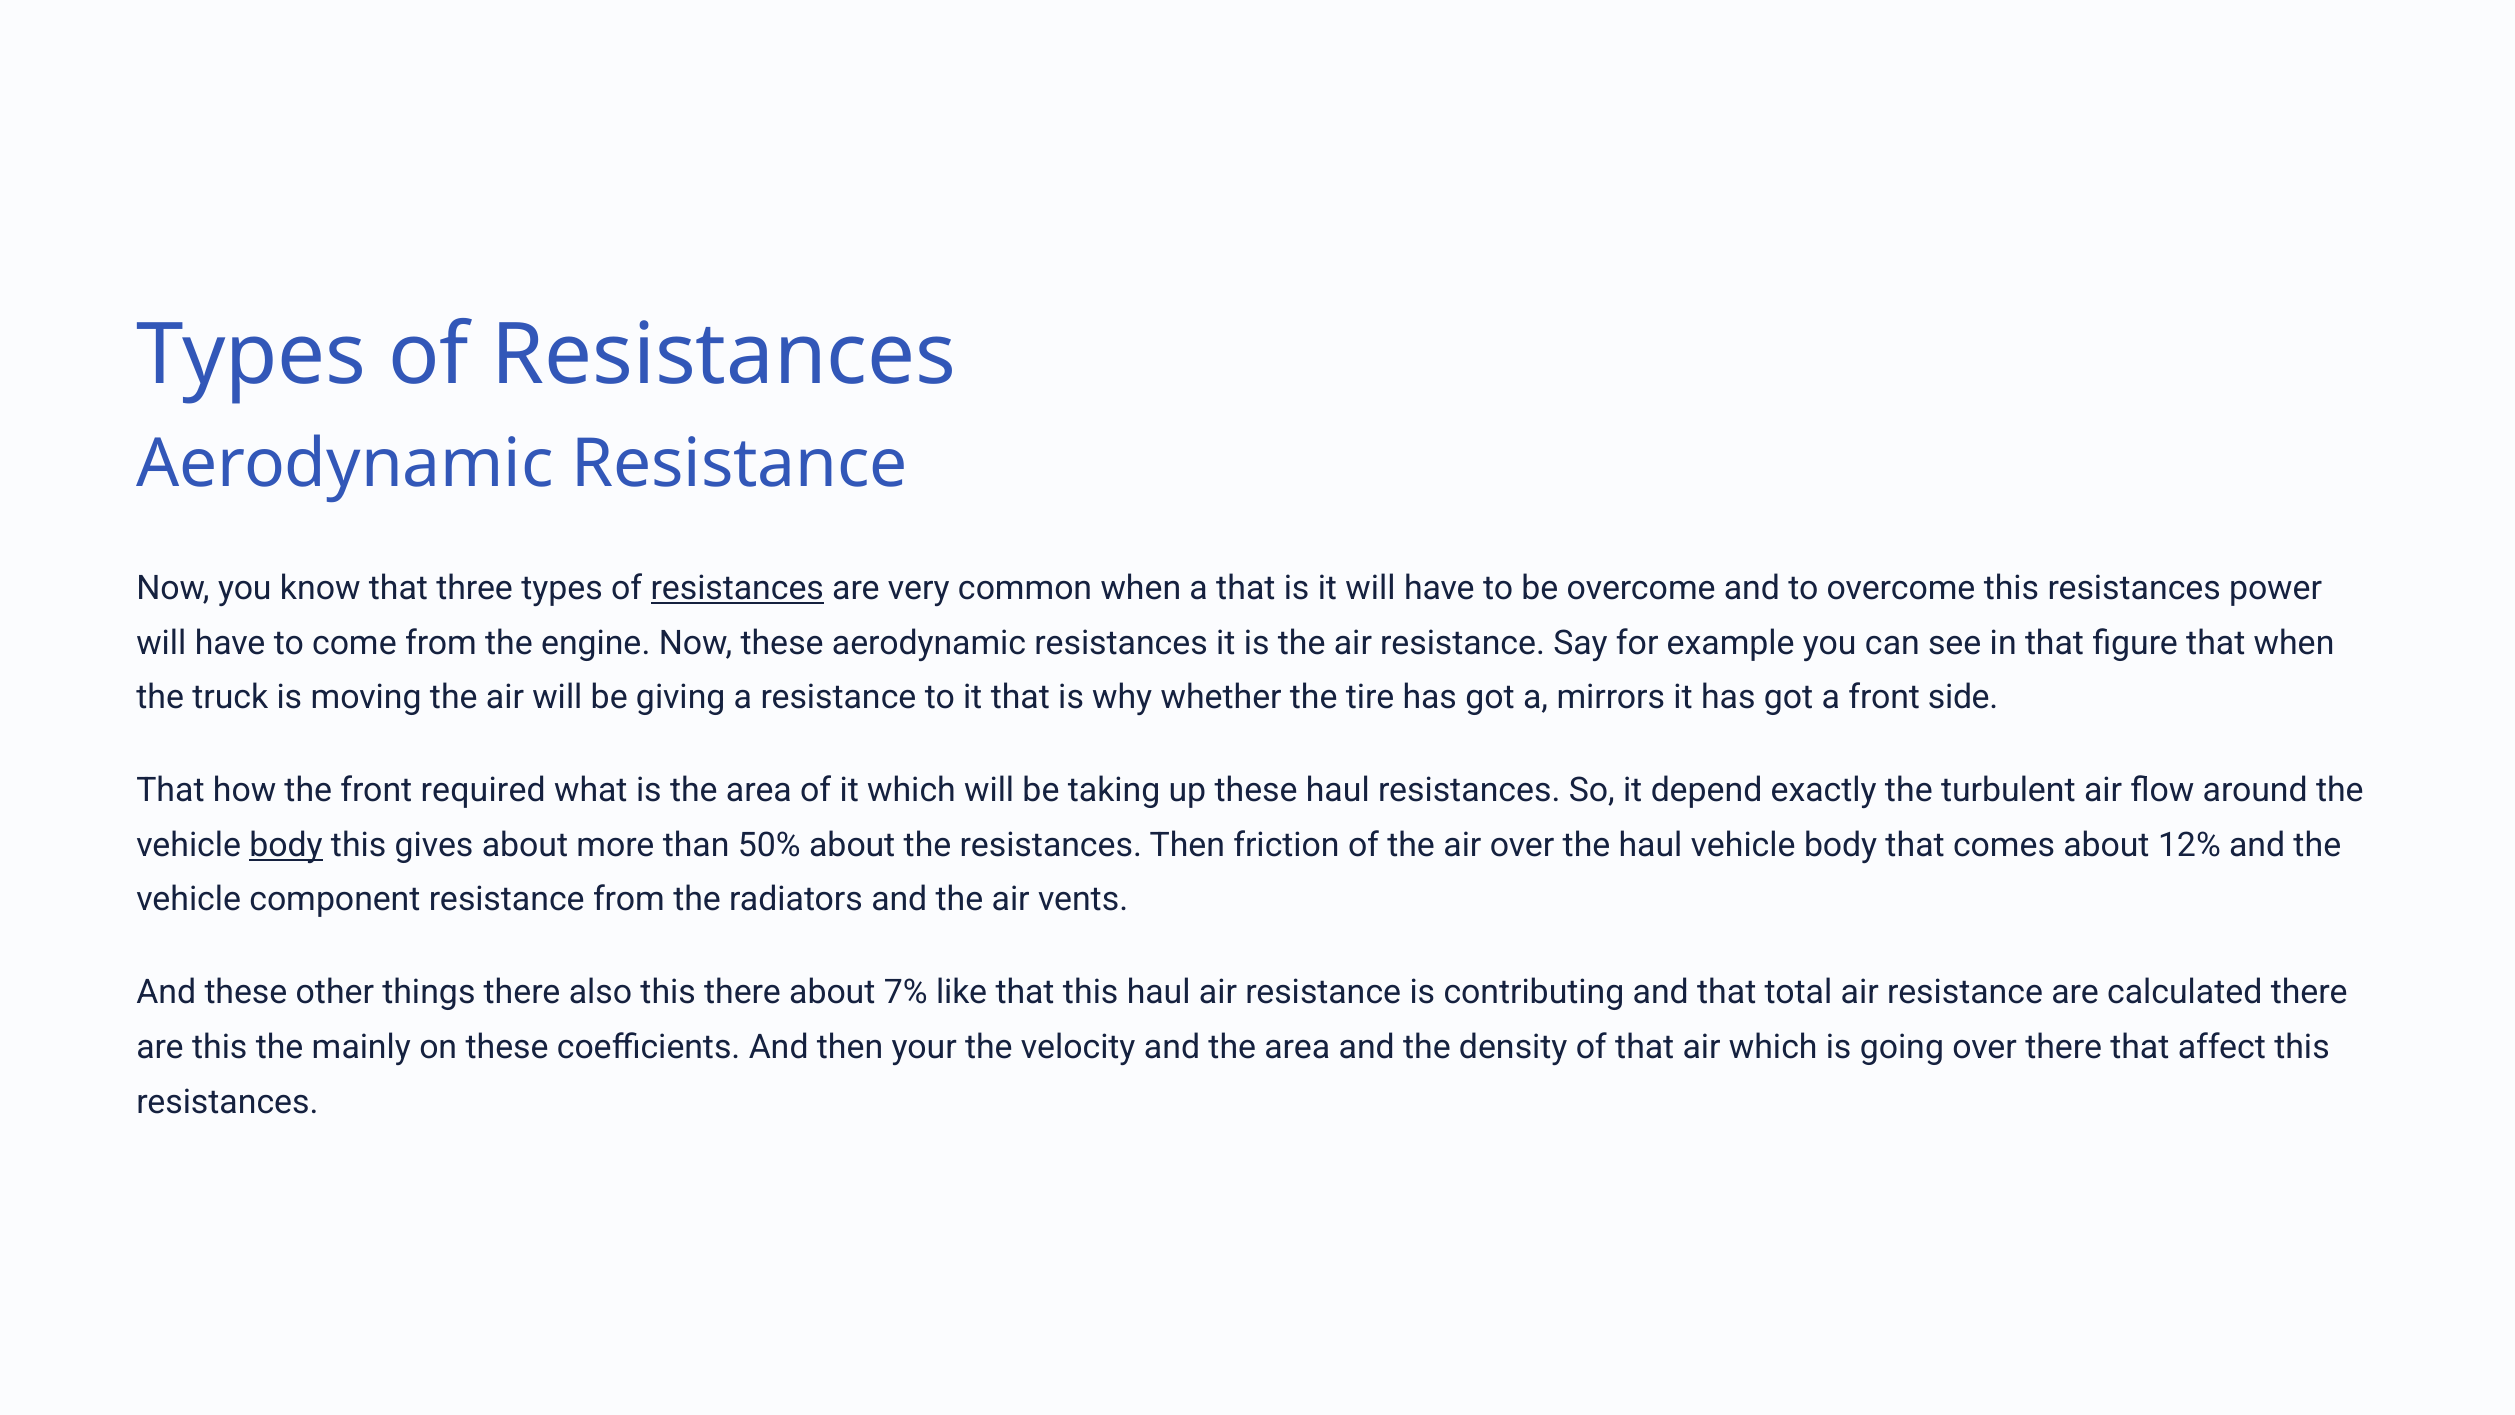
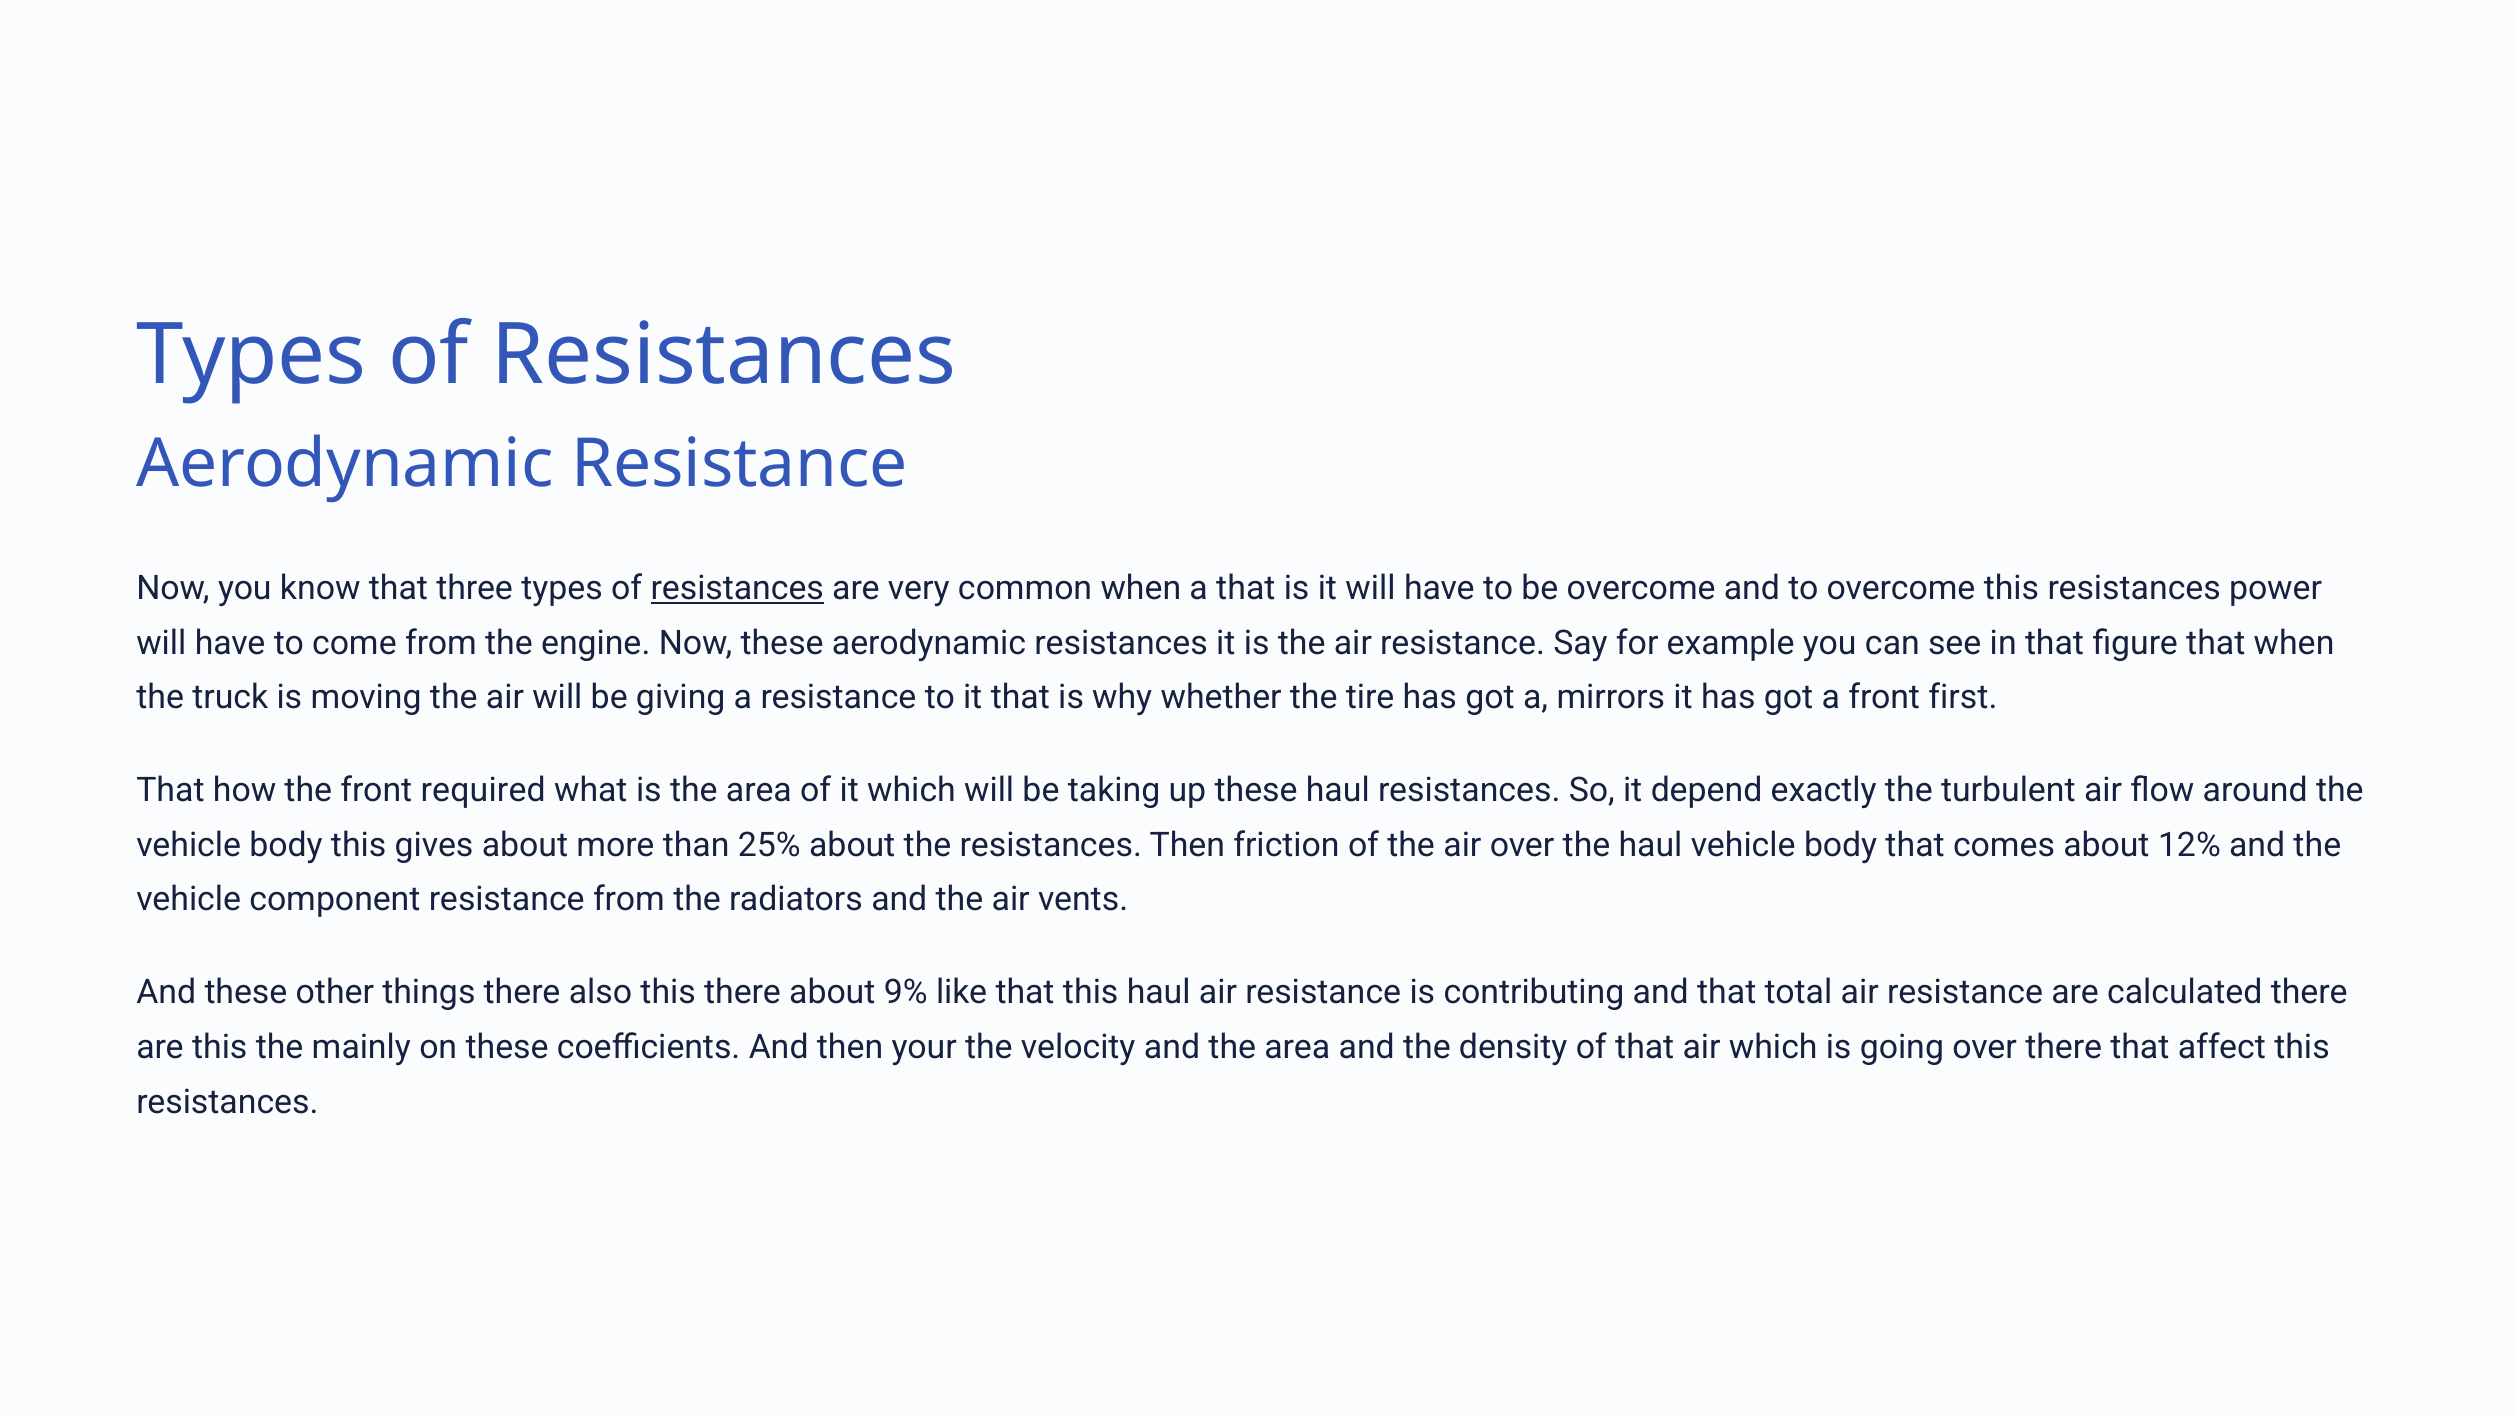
side: side -> first
body at (286, 845) underline: present -> none
50%: 50% -> 25%
7%: 7% -> 9%
